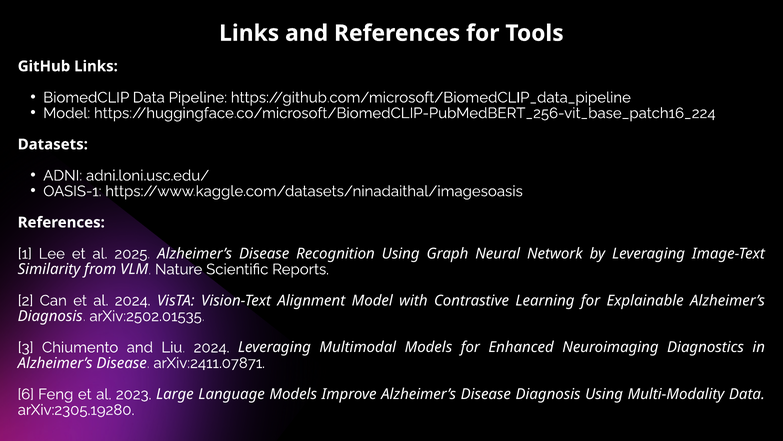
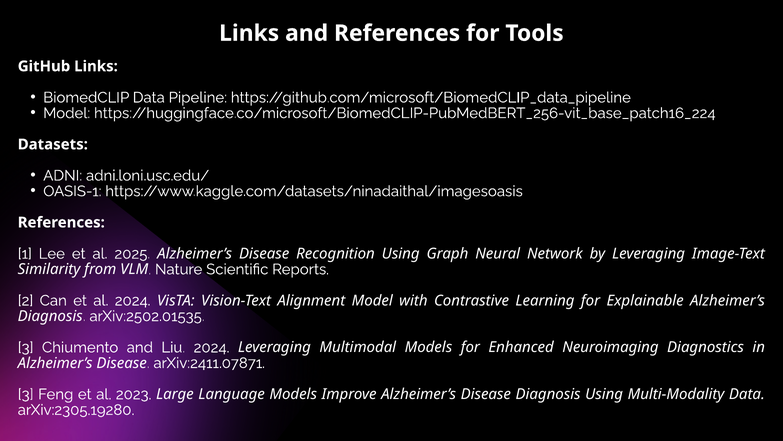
6 at (26, 394): 6 -> 3
